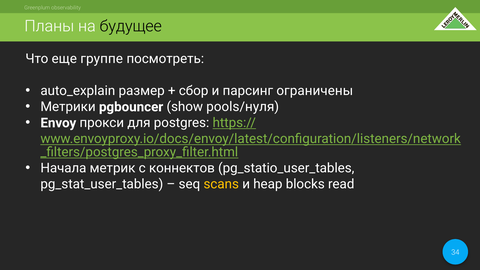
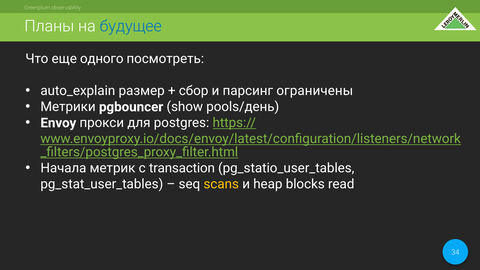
будущее colour: black -> blue
группе: группе -> одного
pools/нуля: pools/нуля -> pools/день
коннектов: коннектов -> transaction
